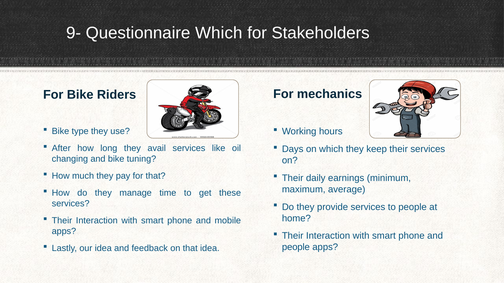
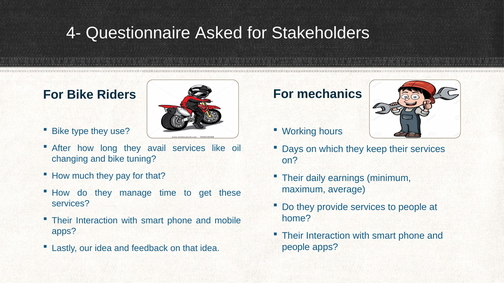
9-: 9- -> 4-
Questionnaire Which: Which -> Asked
